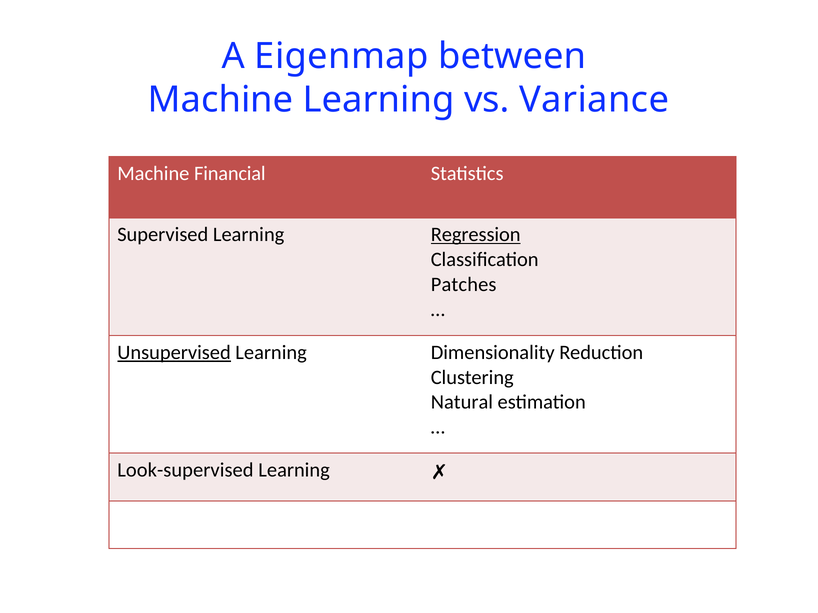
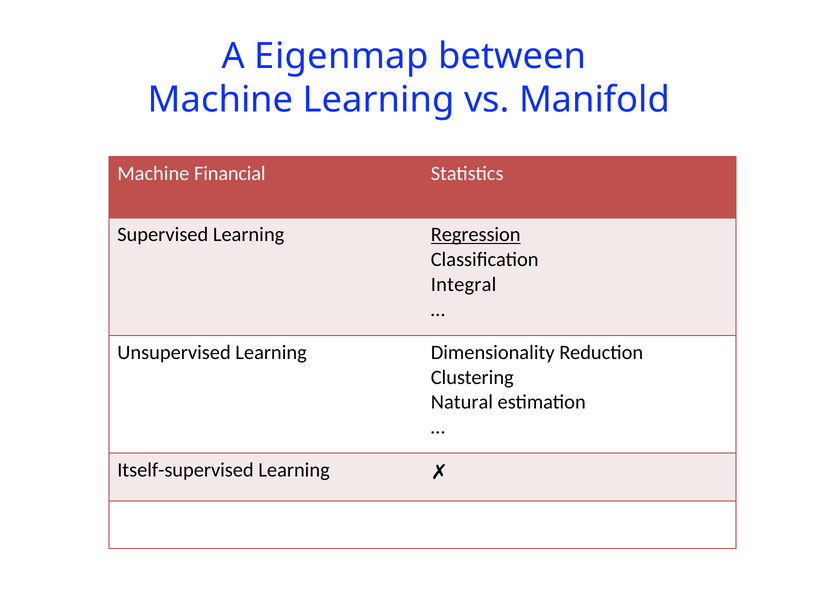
Variance: Variance -> Manifold
Patches: Patches -> Integral
Unsupervised underline: present -> none
Look-supervised: Look-supervised -> Itself-supervised
